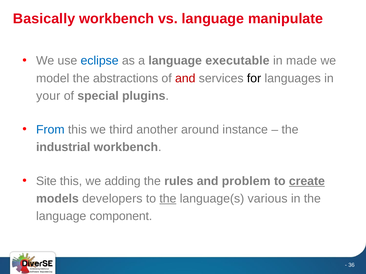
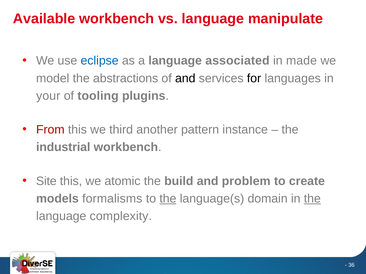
Basically: Basically -> Available
executable: executable -> associated
and at (185, 78) colour: red -> black
special: special -> tooling
From colour: blue -> red
around: around -> pattern
adding: adding -> atomic
rules: rules -> build
create underline: present -> none
developers: developers -> formalisms
various: various -> domain
the at (312, 199) underline: none -> present
component: component -> complexity
